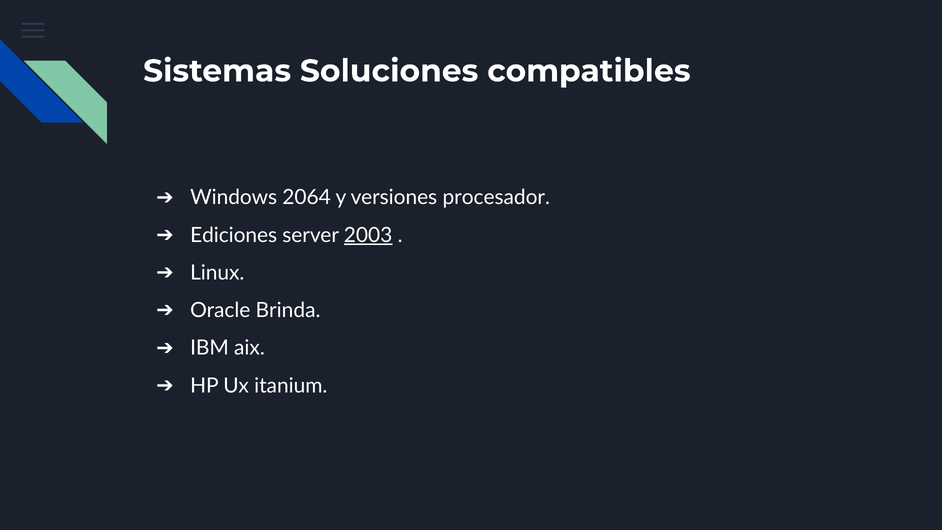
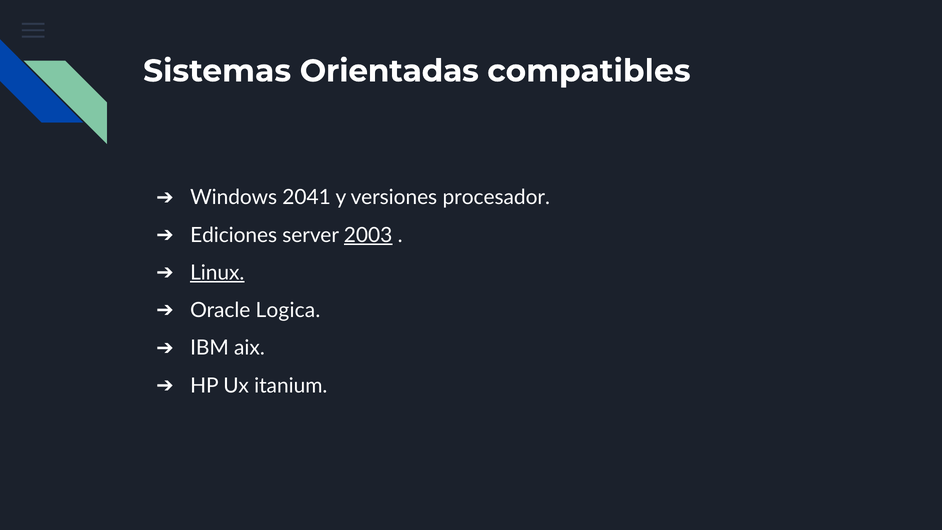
Soluciones: Soluciones -> Orientadas
2064: 2064 -> 2041
Linux underline: none -> present
Brinda: Brinda -> Logica
